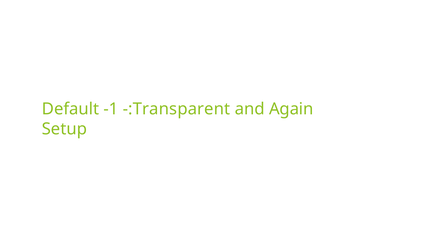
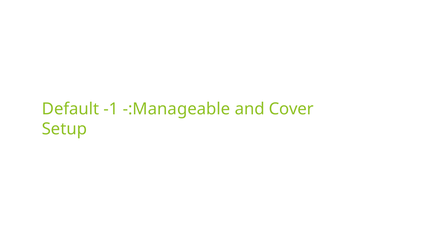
-:Transparent: -:Transparent -> -:Manageable
Again: Again -> Cover
